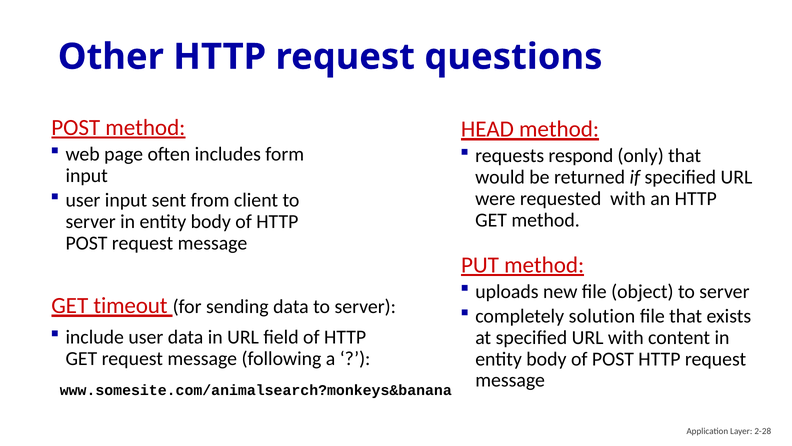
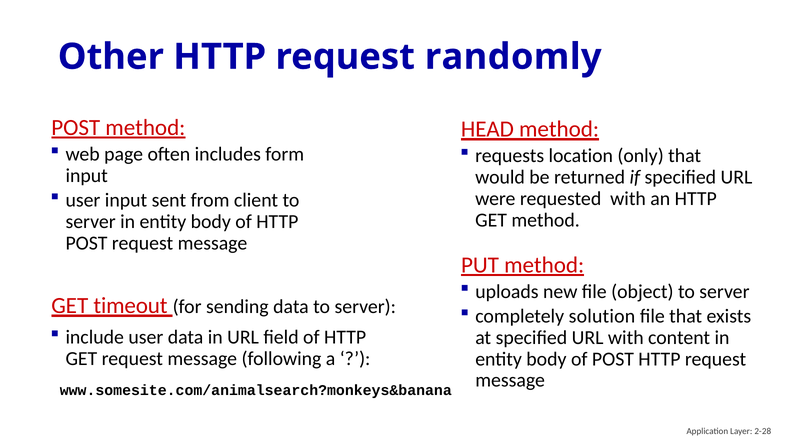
questions: questions -> randomly
respond: respond -> location
